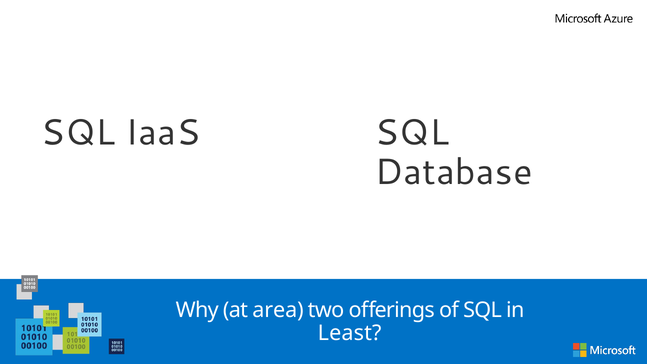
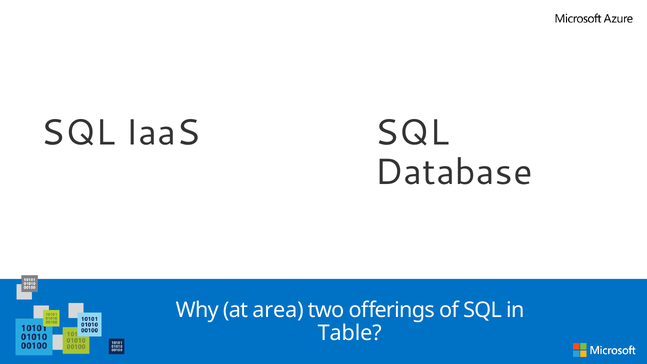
Least: Least -> Table
